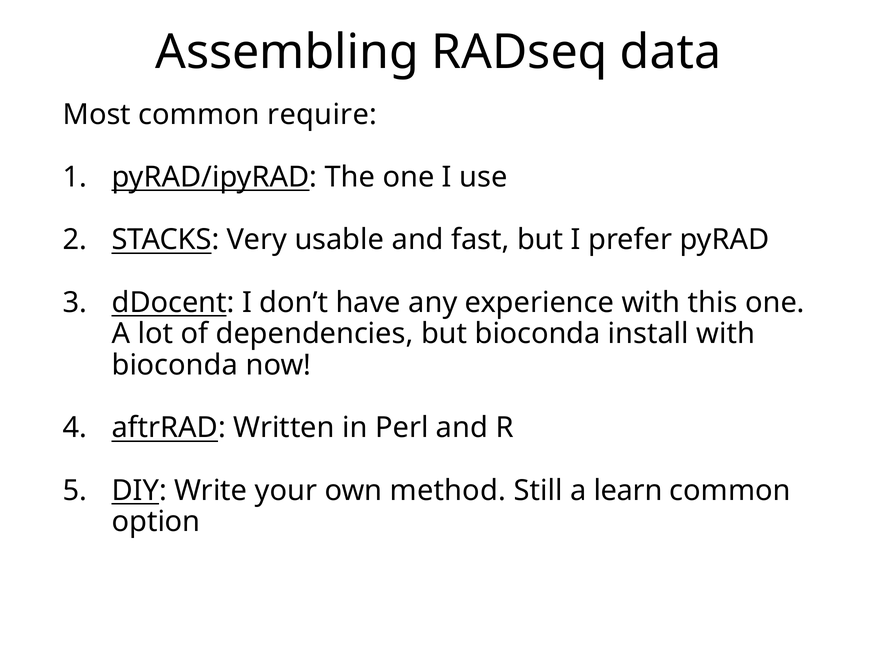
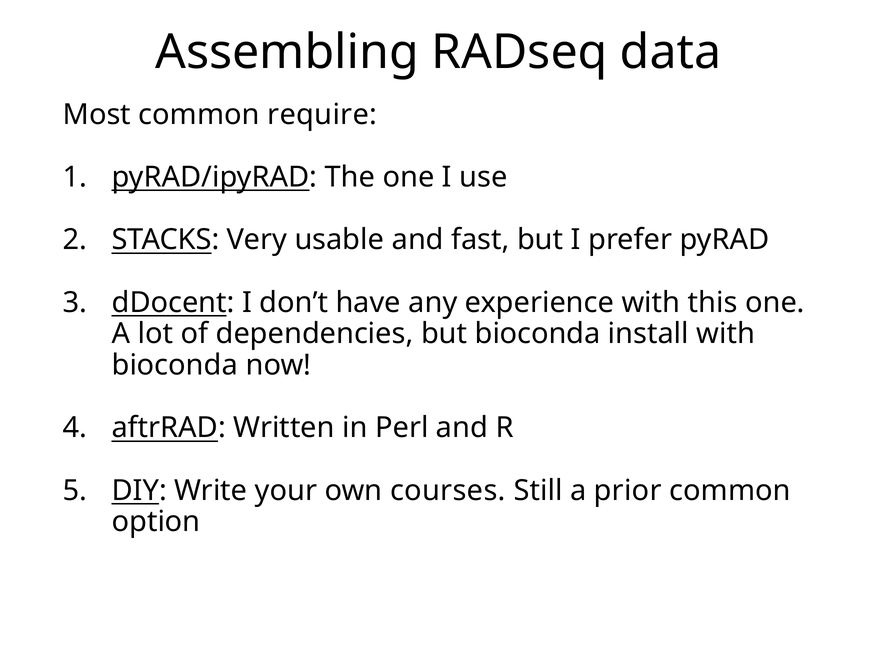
method: method -> courses
learn: learn -> prior
